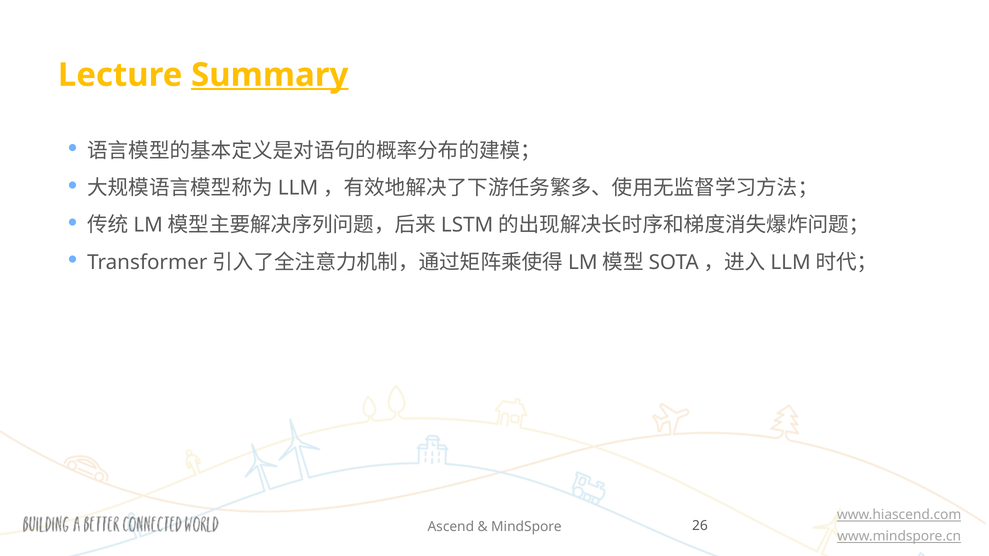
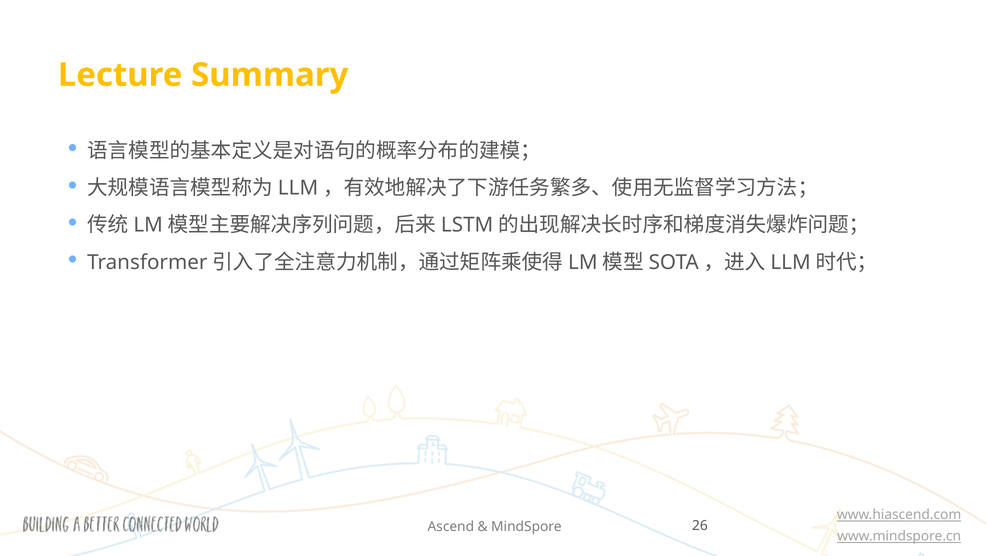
Summary underline: present -> none
